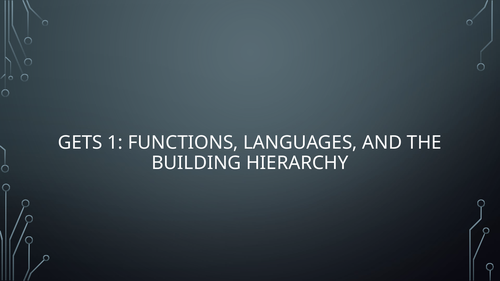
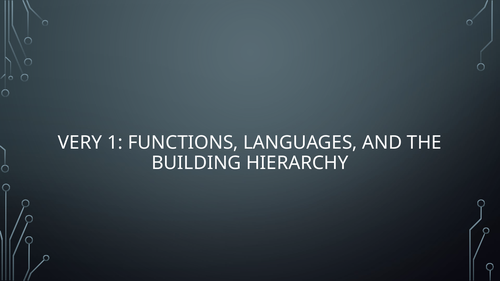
GETS: GETS -> VERY
